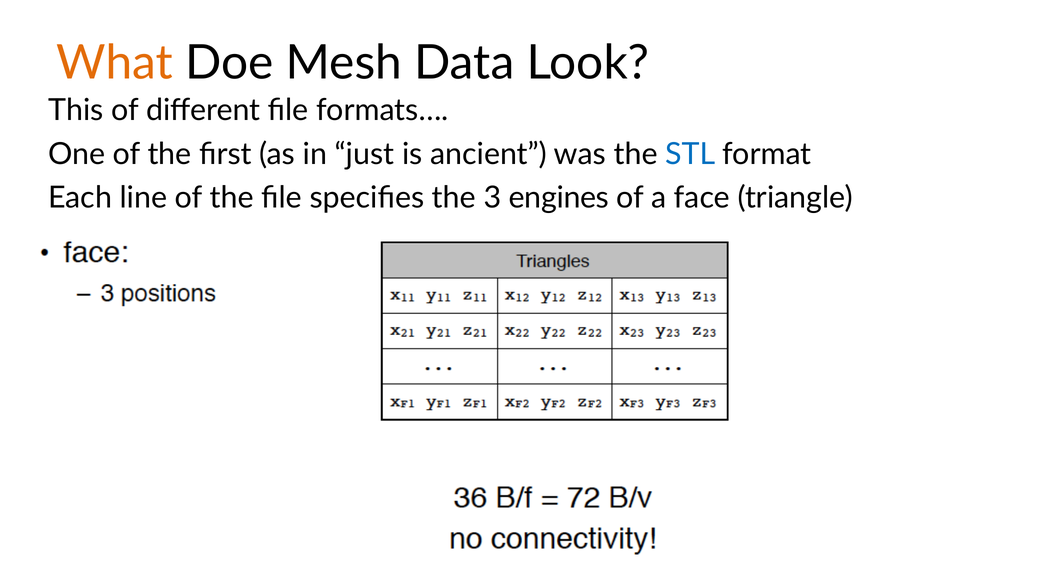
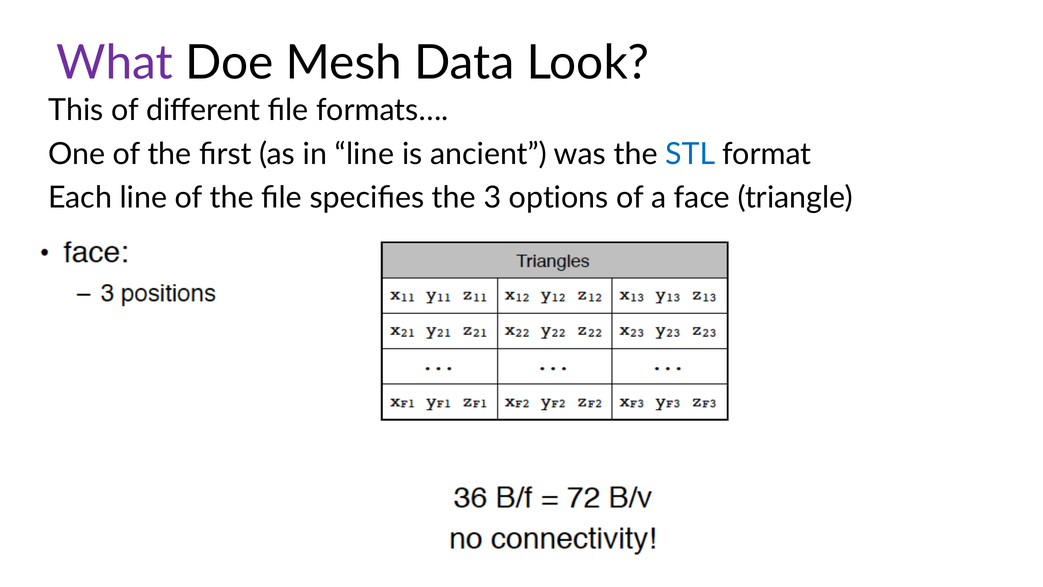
What colour: orange -> purple
in just: just -> line
engines: engines -> options
